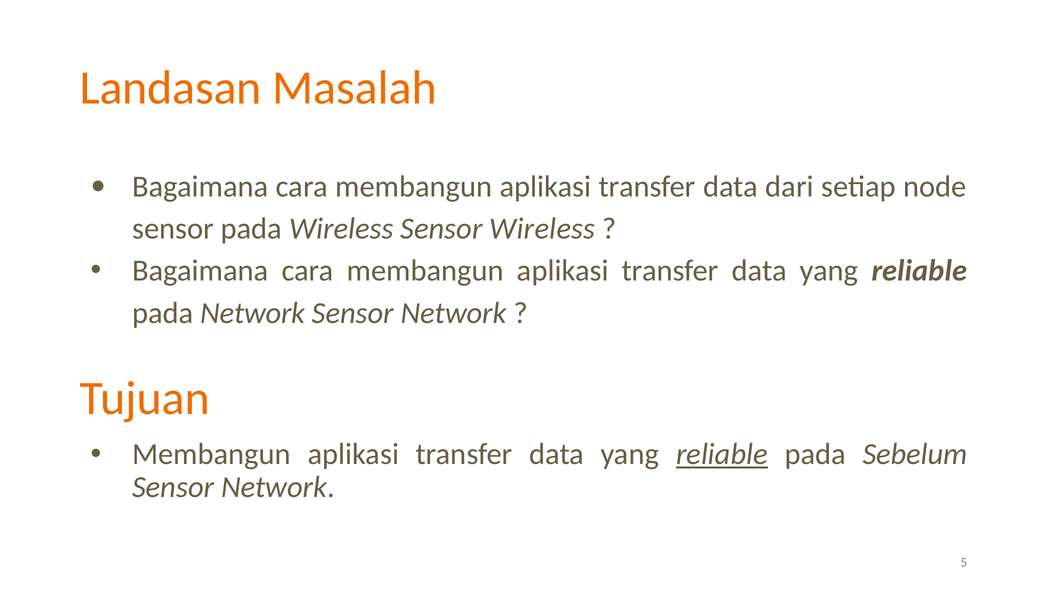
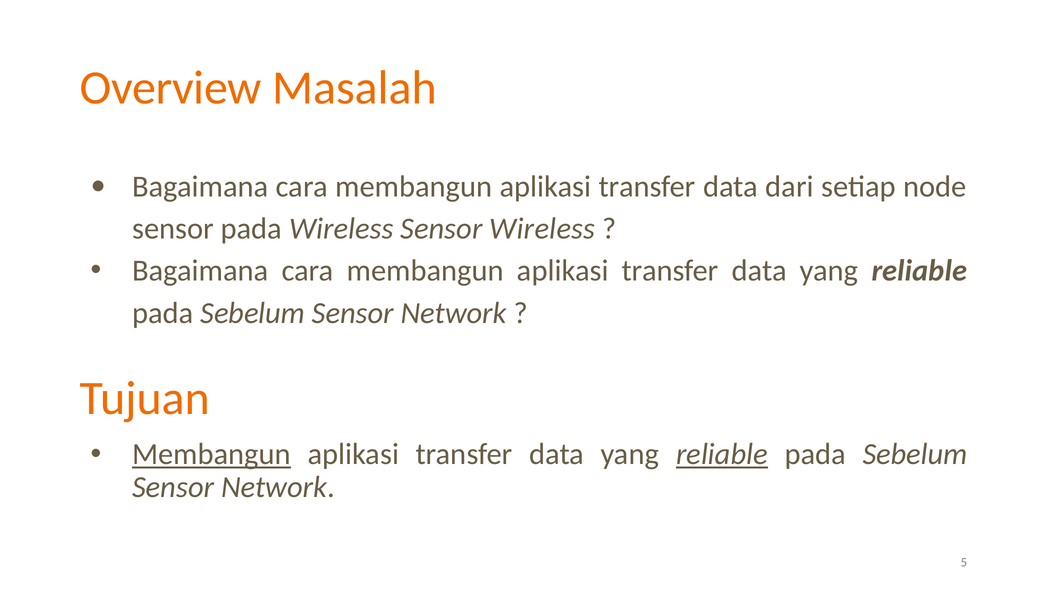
Landasan: Landasan -> Overview
Network at (253, 313): Network -> Sebelum
Membangun at (212, 454) underline: none -> present
